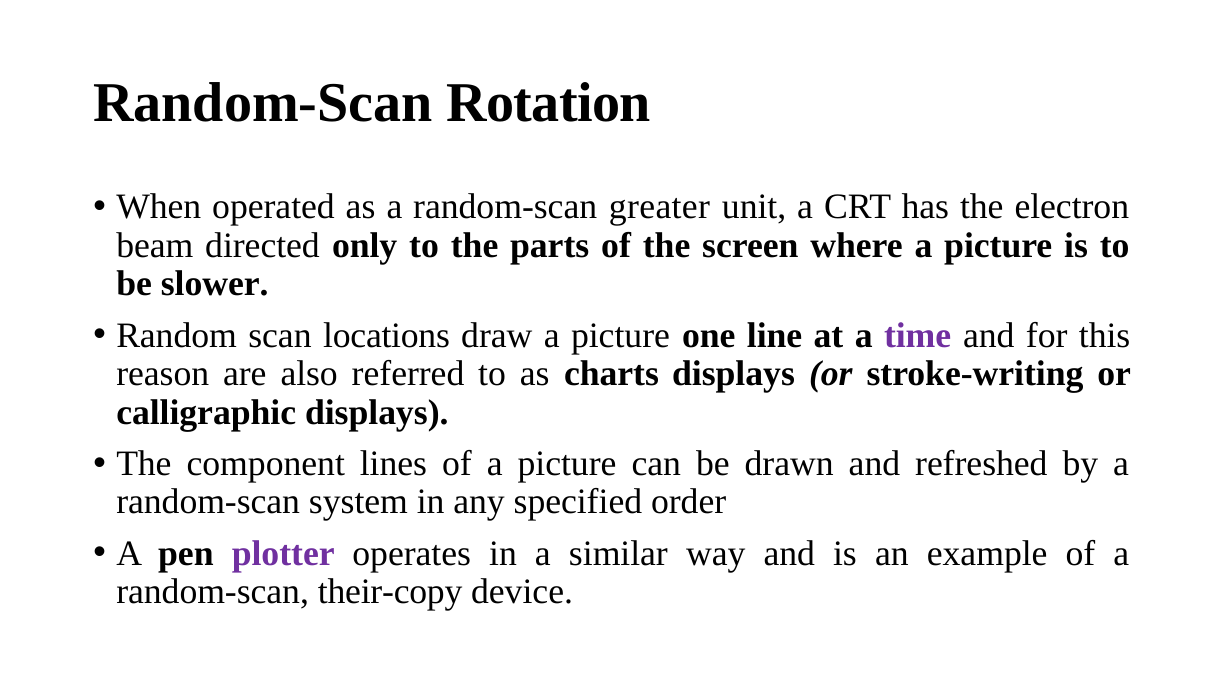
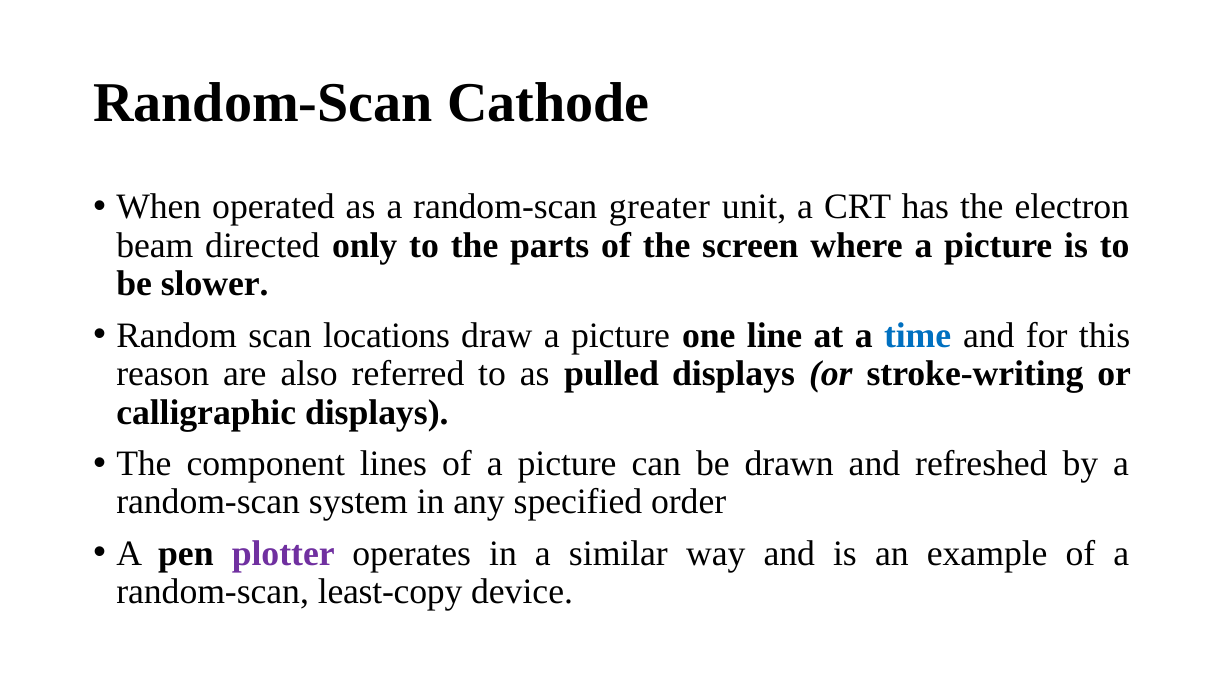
Rotation: Rotation -> Cathode
time colour: purple -> blue
charts: charts -> pulled
their-copy: their-copy -> least-copy
